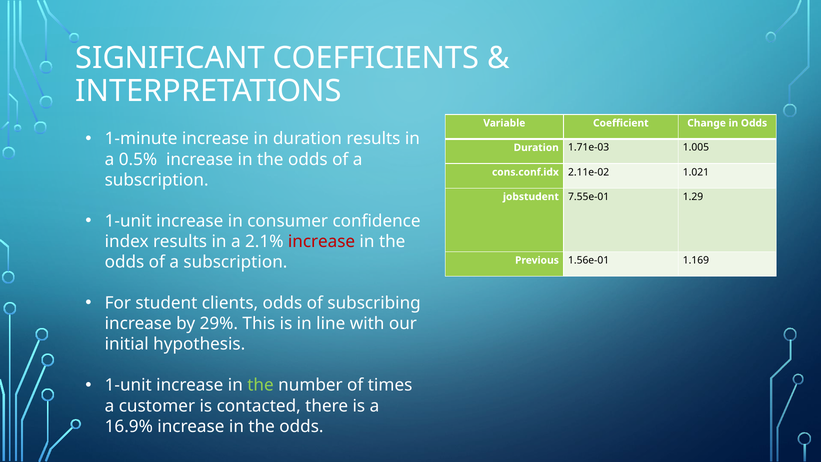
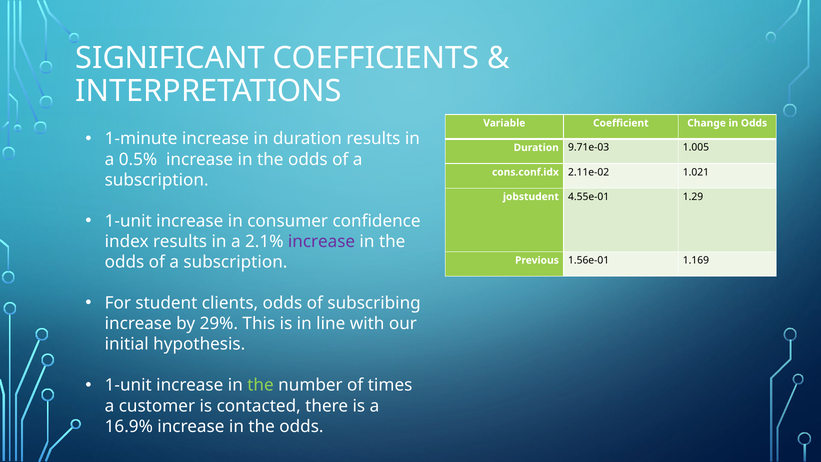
1.71e-03: 1.71e-03 -> 9.71e-03
7.55e-01: 7.55e-01 -> 4.55e-01
increase at (322, 241) colour: red -> purple
